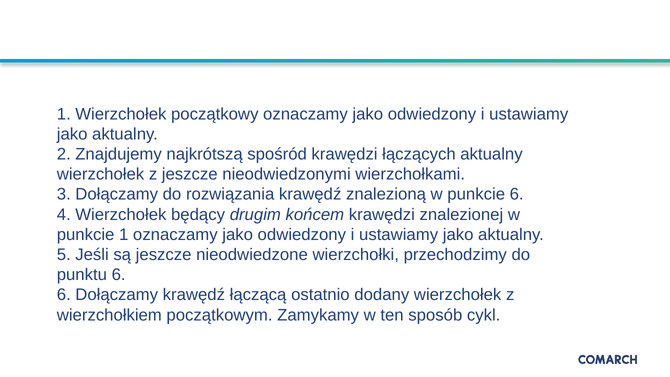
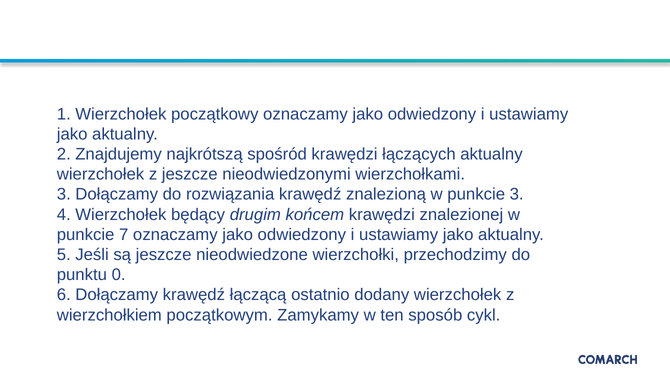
punkcie 6: 6 -> 3
punkcie 1: 1 -> 7
punktu 6: 6 -> 0
